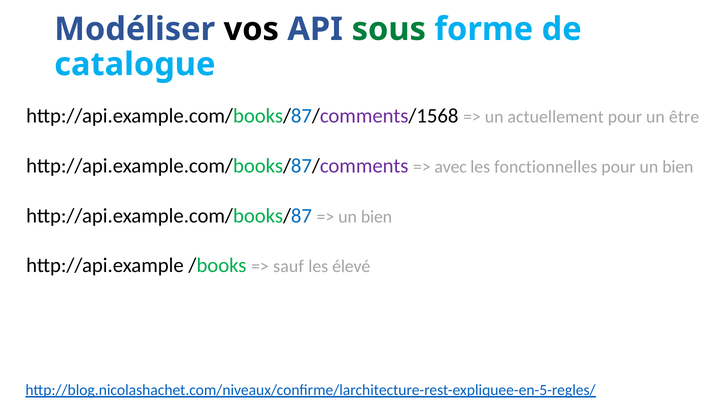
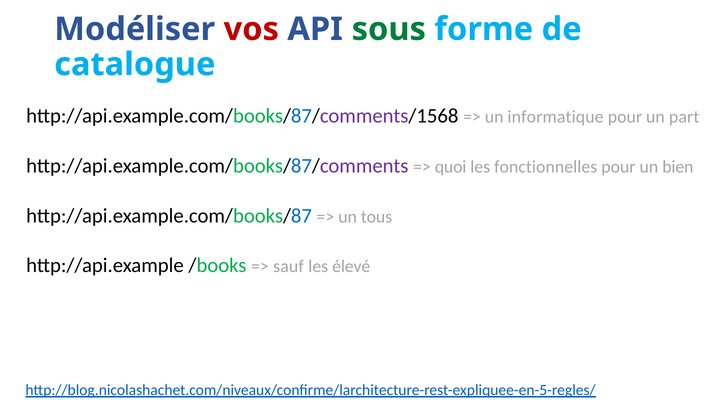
vos colour: black -> red
actuellement: actuellement -> informatique
être: être -> part
avec: avec -> quoi
bien at (377, 217): bien -> tous
